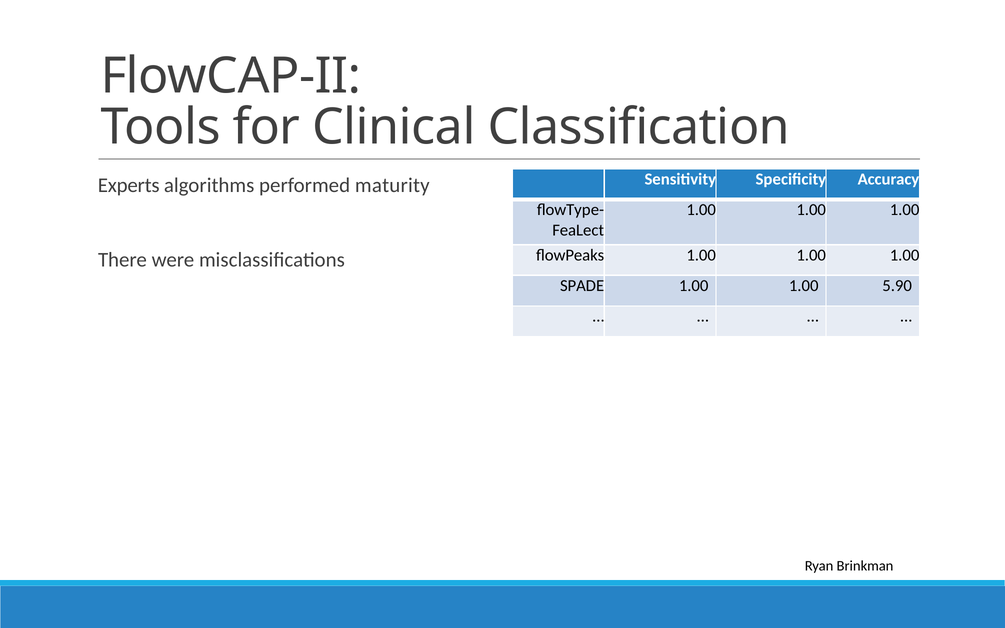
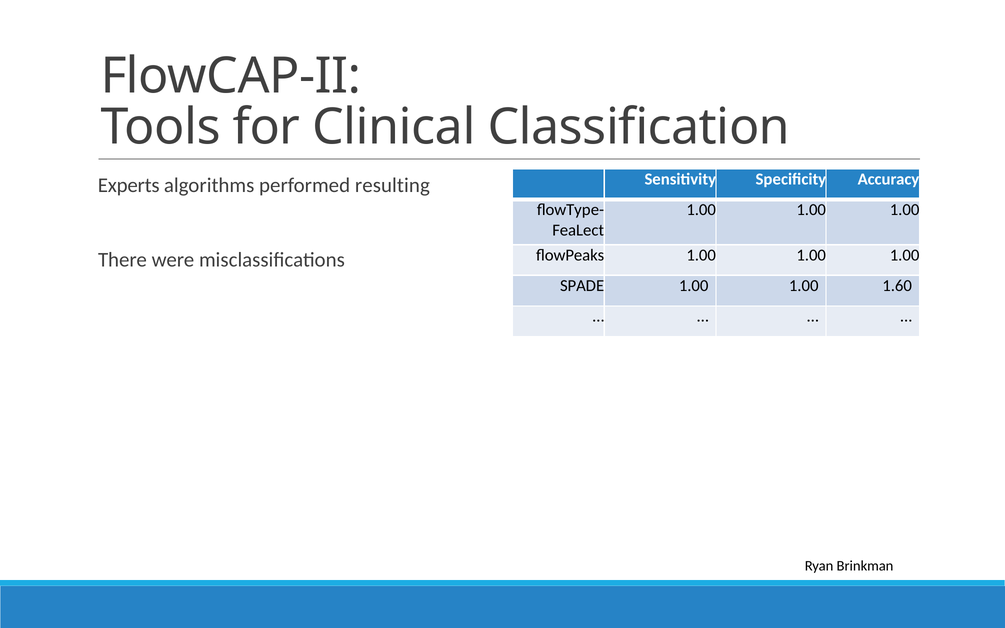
maturity: maturity -> resulting
5.90: 5.90 -> 1.60
